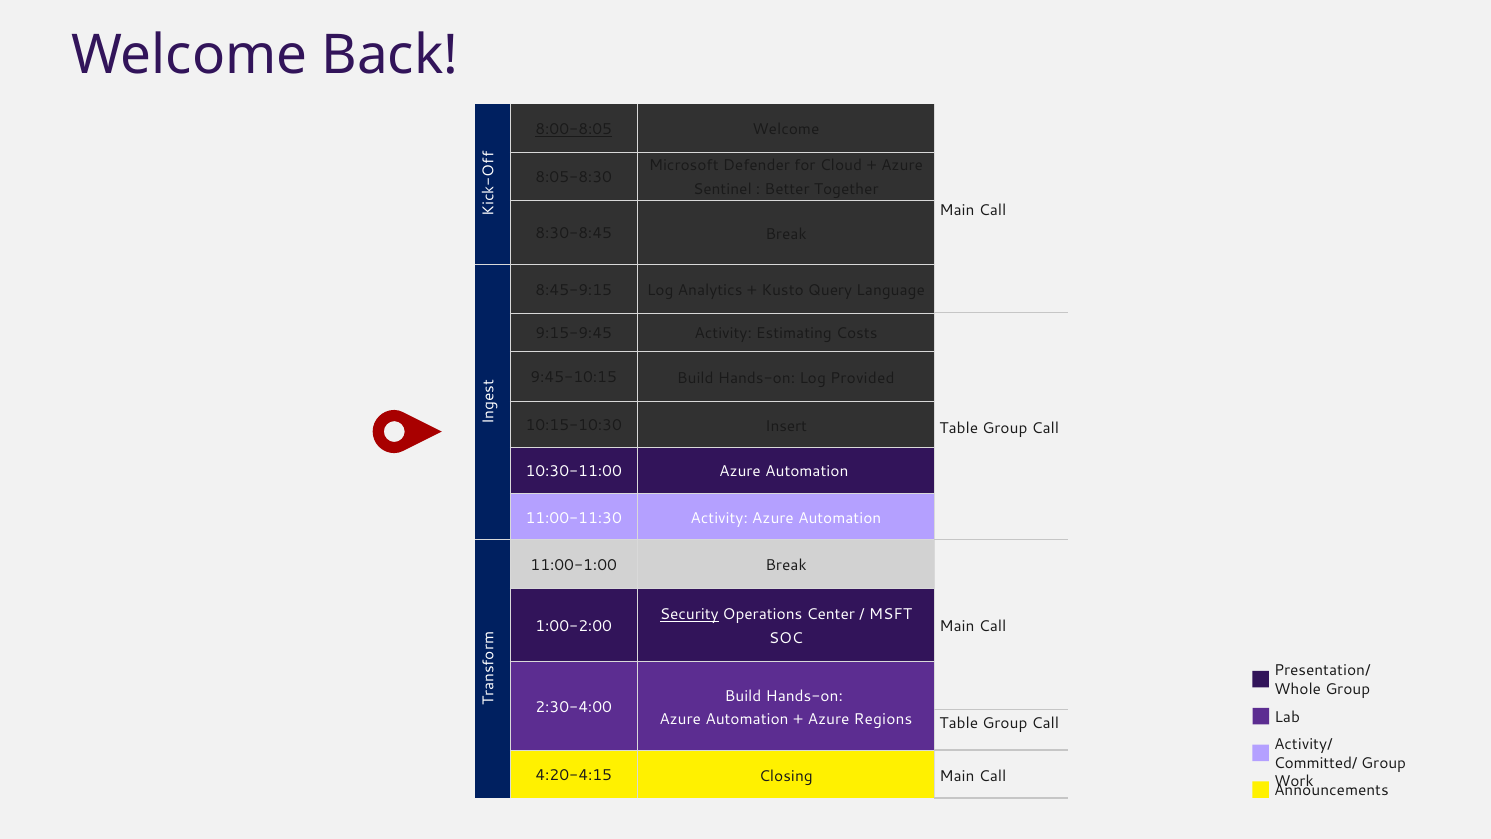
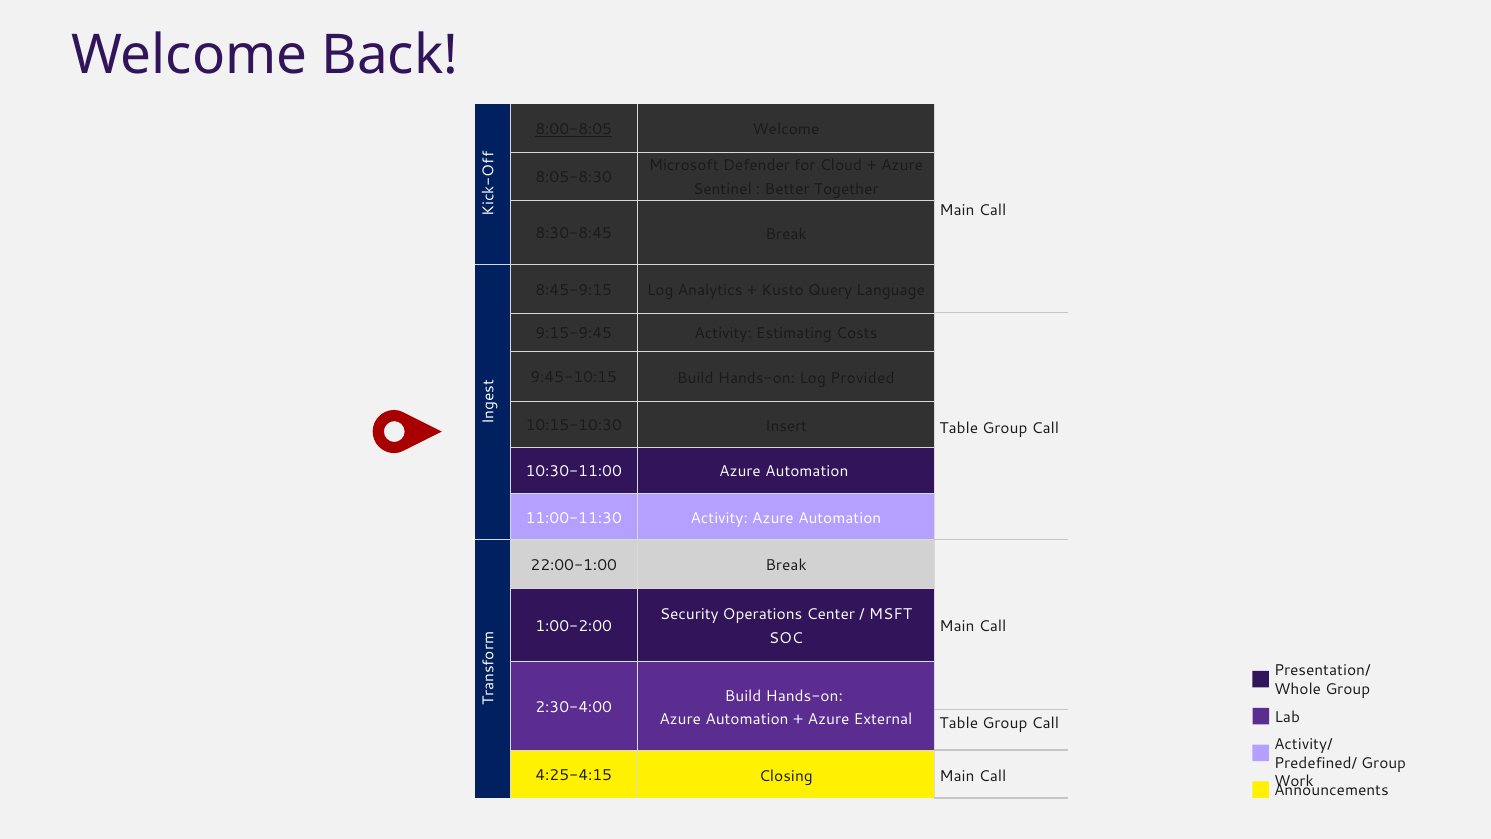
11:00-1:00: 11:00-1:00 -> 22:00-1:00
Security underline: present -> none
Regions: Regions -> External
Committed/: Committed/ -> Predefined/
4:20-4:15: 4:20-4:15 -> 4:25-4:15
